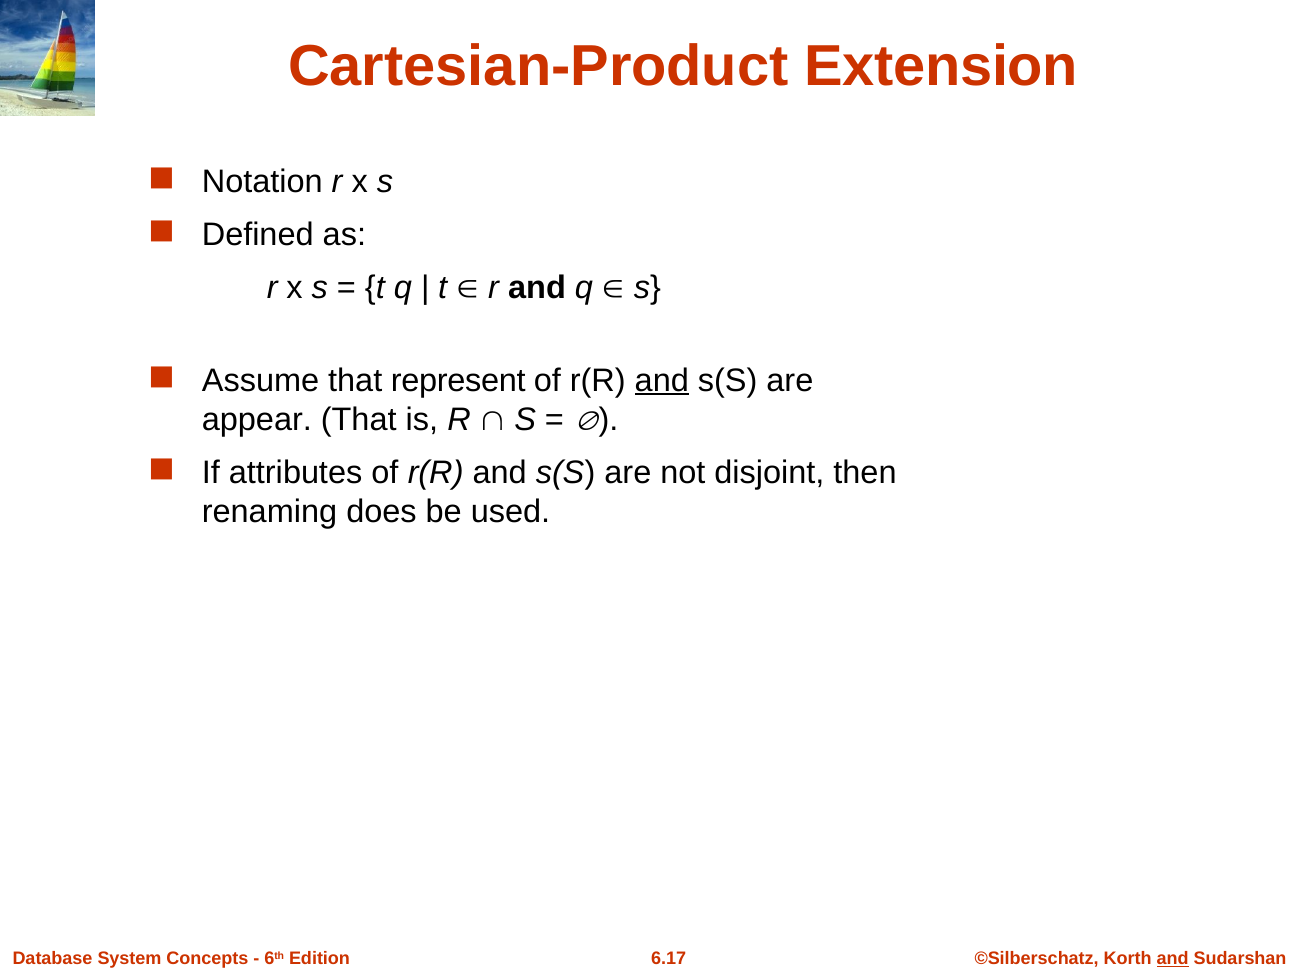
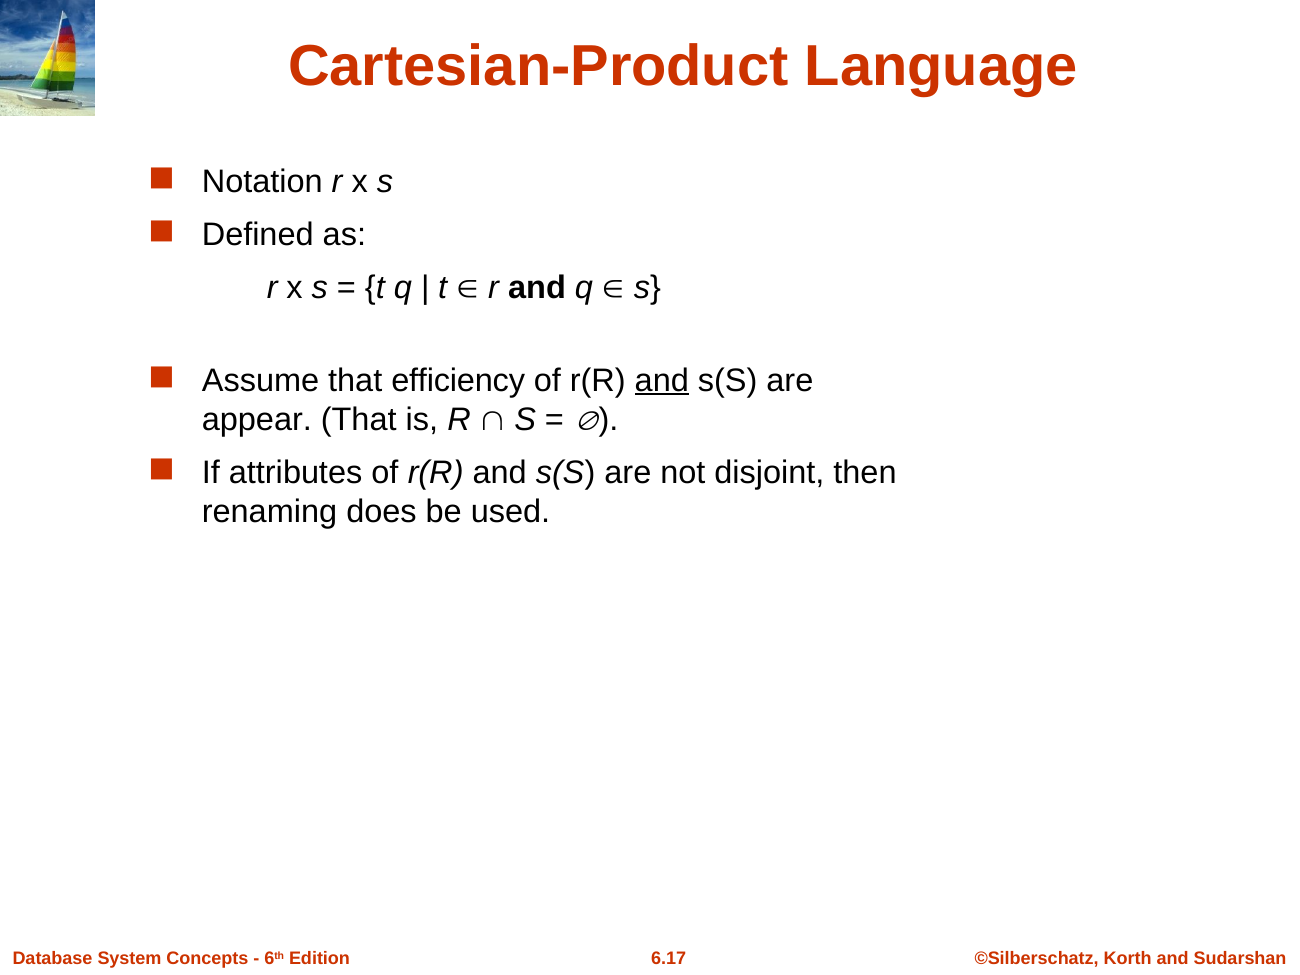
Extension: Extension -> Language
represent: represent -> efficiency
and at (1173, 959) underline: present -> none
